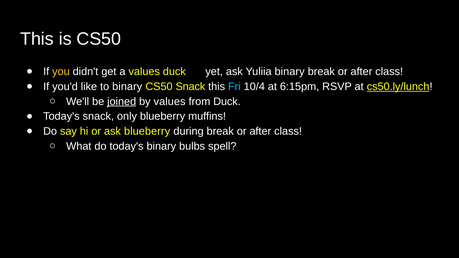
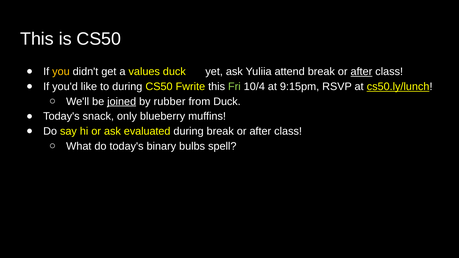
Yuliia binary: binary -> attend
after at (361, 72) underline: none -> present
to binary: binary -> during
CS50 Snack: Snack -> Fwrite
Fri colour: light blue -> light green
6:15pm: 6:15pm -> 9:15pm
by values: values -> rubber
ask blueberry: blueberry -> evaluated
